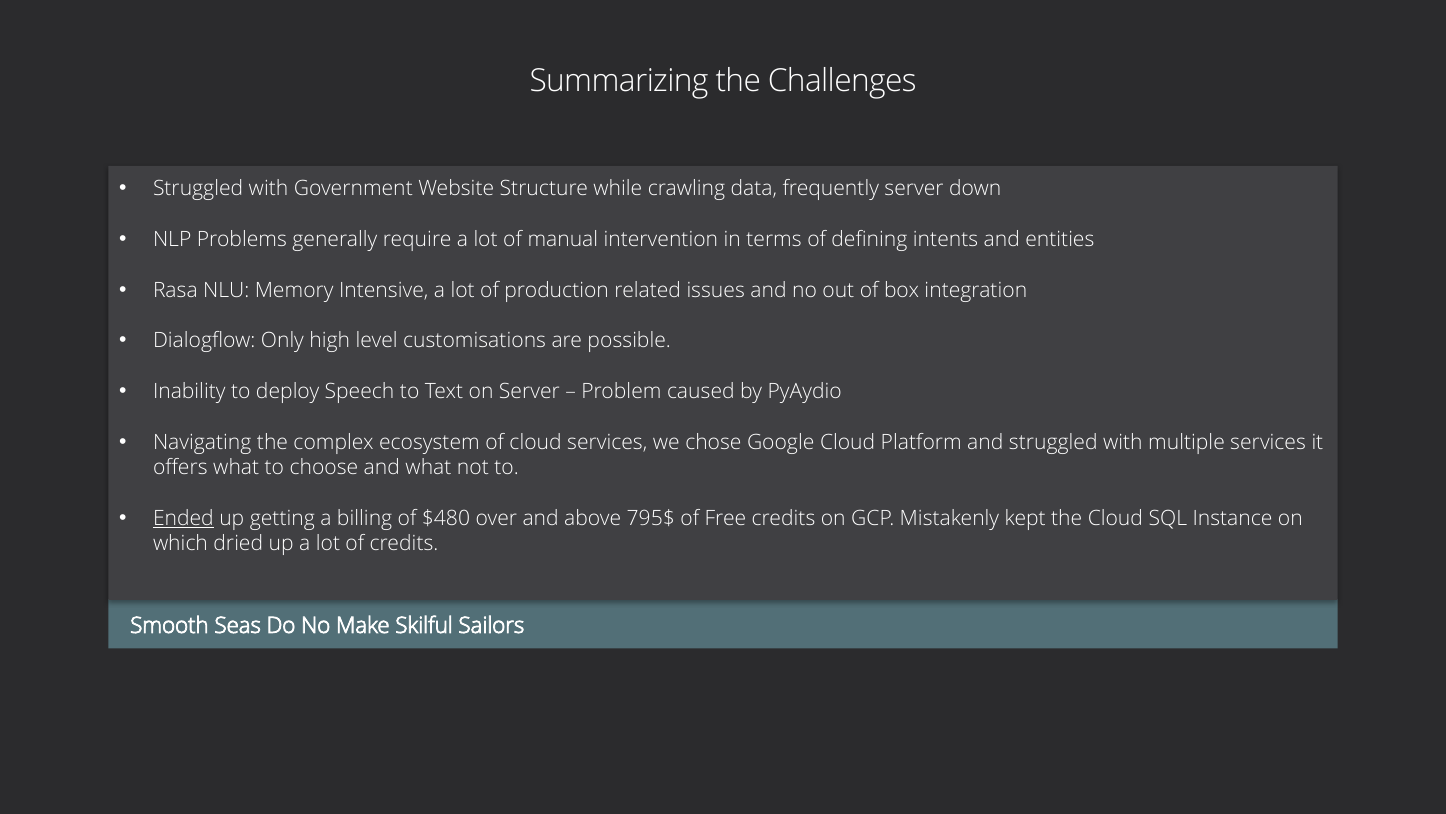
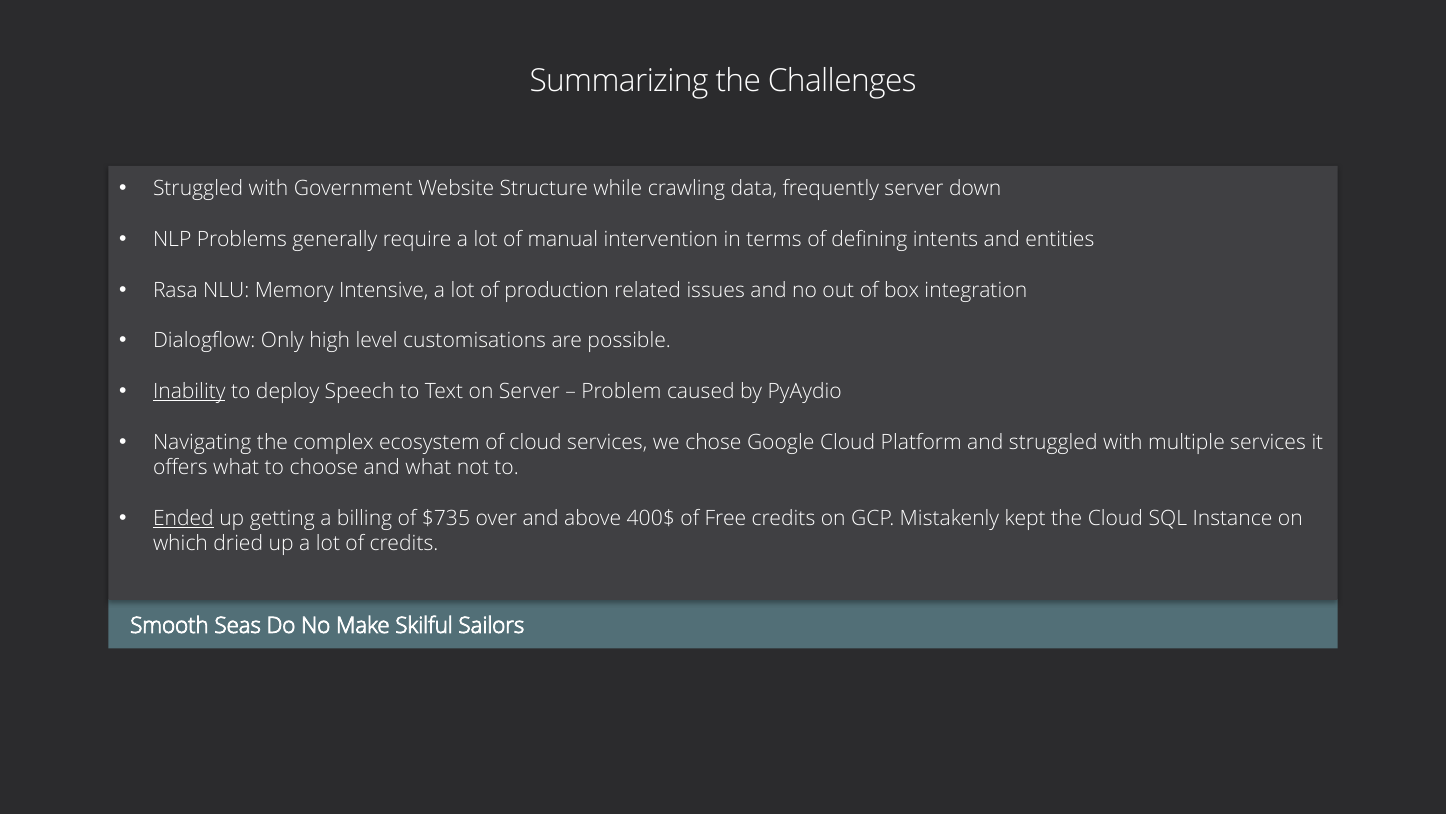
Inability underline: none -> present
$480: $480 -> $735
795$: 795$ -> 400$
